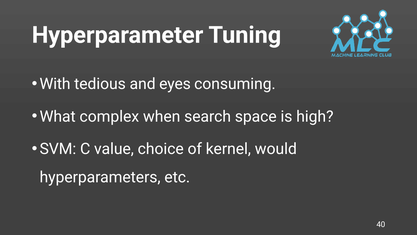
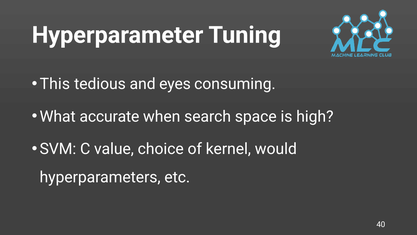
With: With -> This
complex: complex -> accurate
